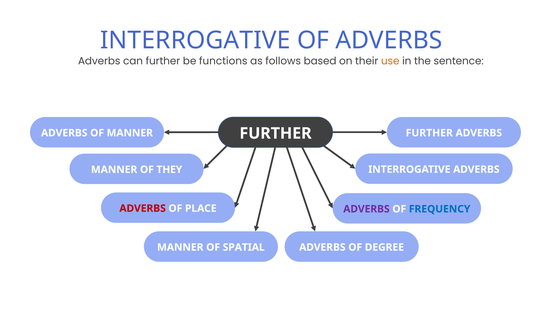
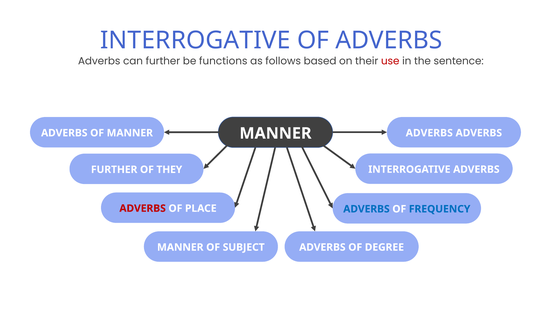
use colour: orange -> red
FURTHER at (276, 133): FURTHER -> MANNER
OF MANNER FURTHER: FURTHER -> ADVERBS
MANNER at (114, 170): MANNER -> FURTHER
ADVERBS at (366, 209) colour: purple -> blue
SPATIAL: SPATIAL -> SUBJECT
